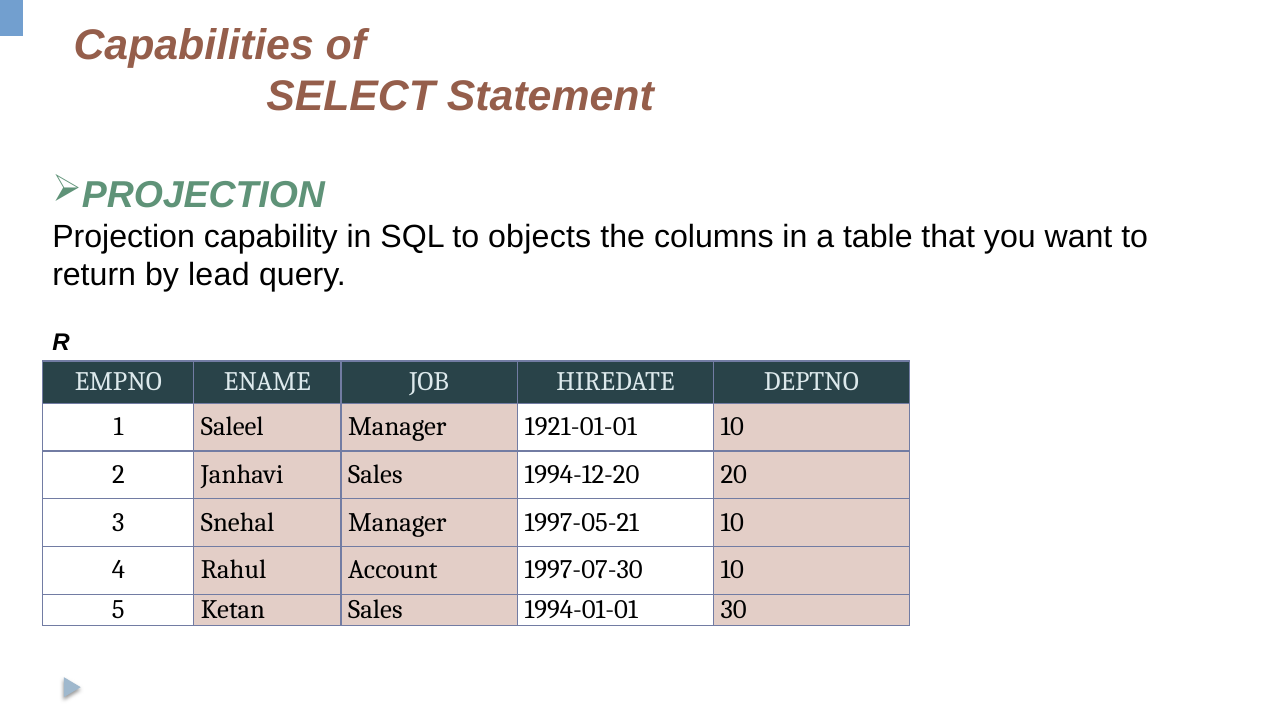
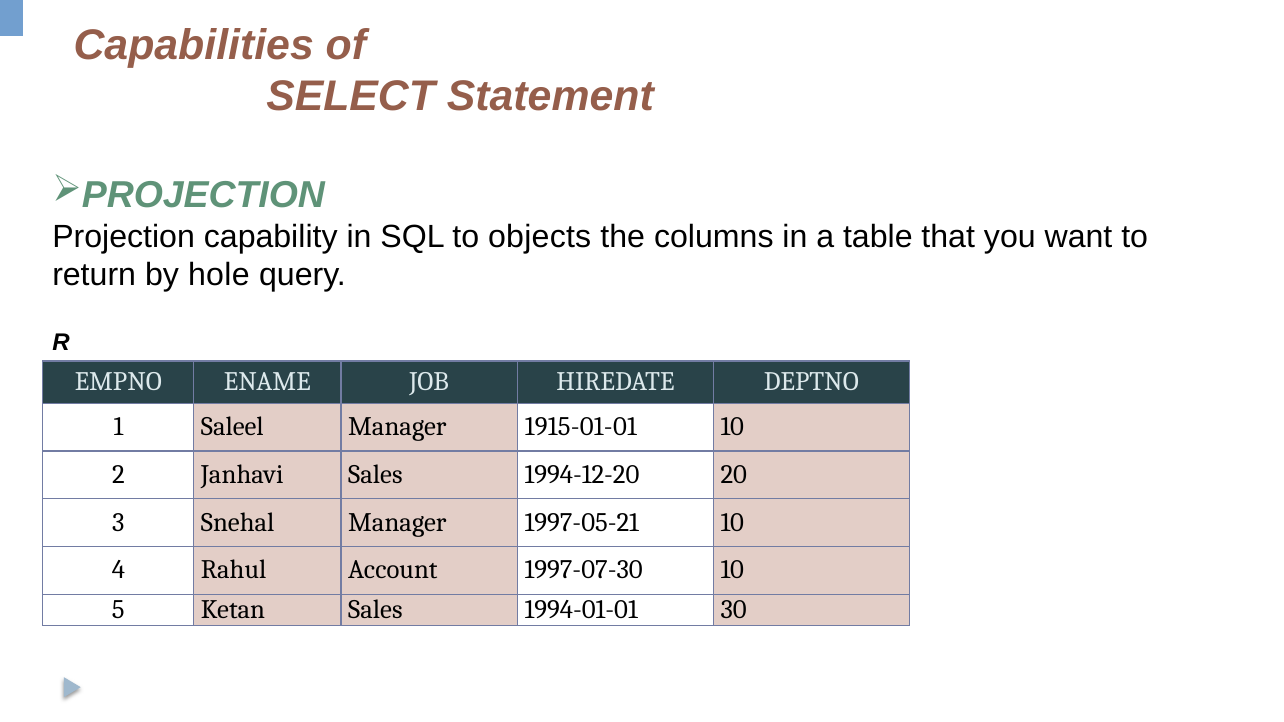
lead: lead -> hole
1921-01-01: 1921-01-01 -> 1915-01-01
